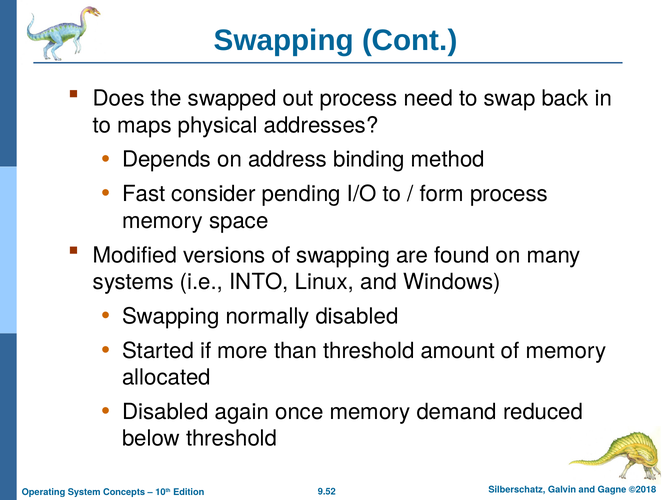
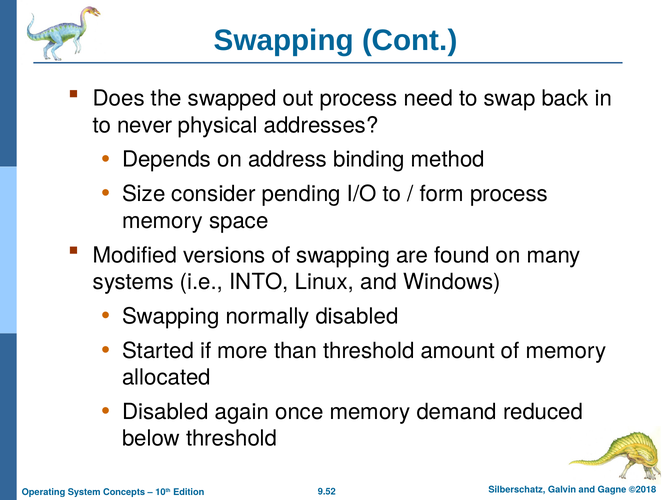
maps: maps -> never
Fast: Fast -> Size
